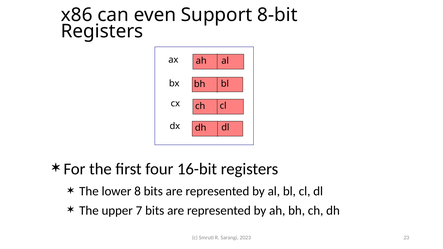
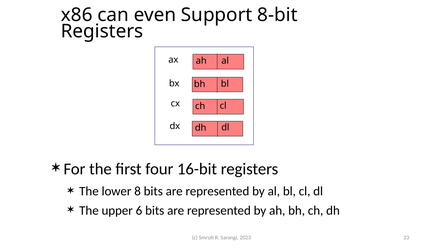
7: 7 -> 6
